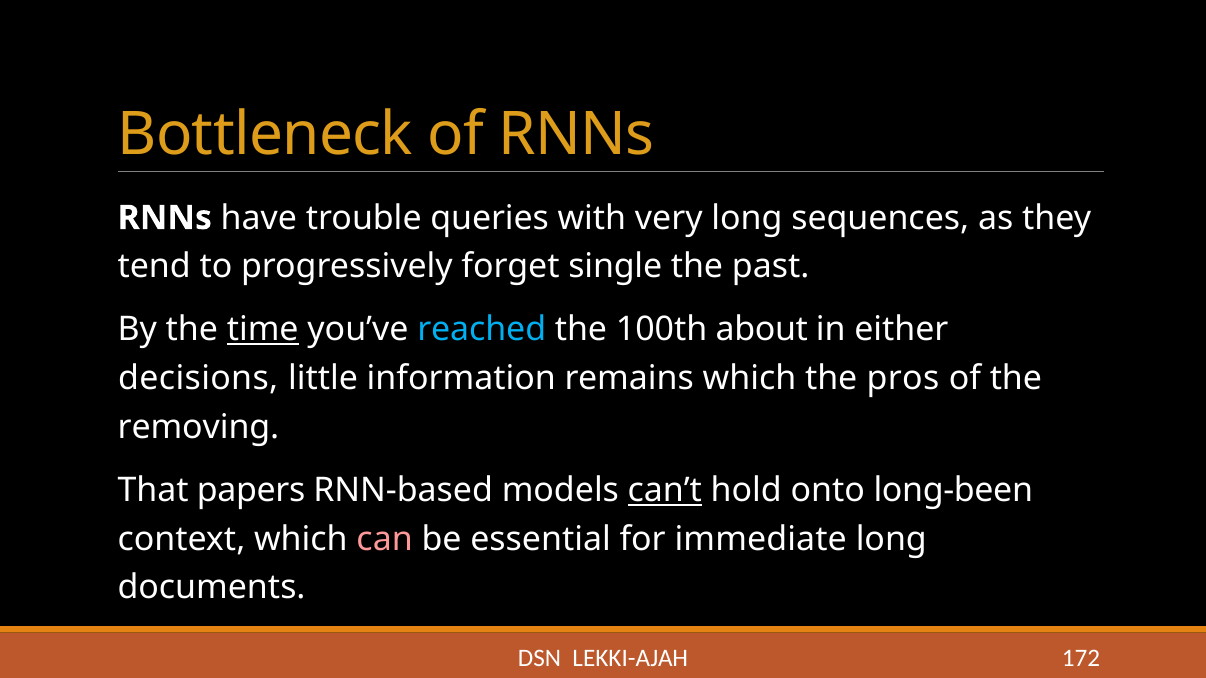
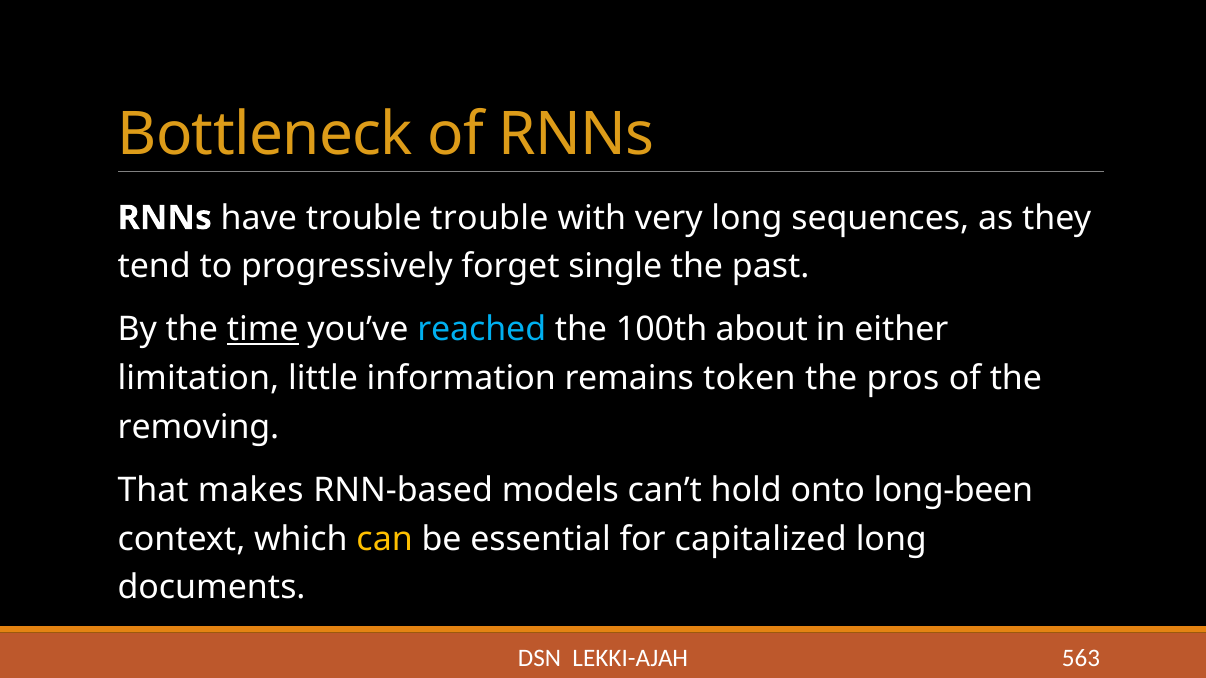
trouble queries: queries -> trouble
decisions: decisions -> limitation
remains which: which -> token
papers: papers -> makes
can’t underline: present -> none
can colour: pink -> yellow
immediate: immediate -> capitalized
172: 172 -> 563
